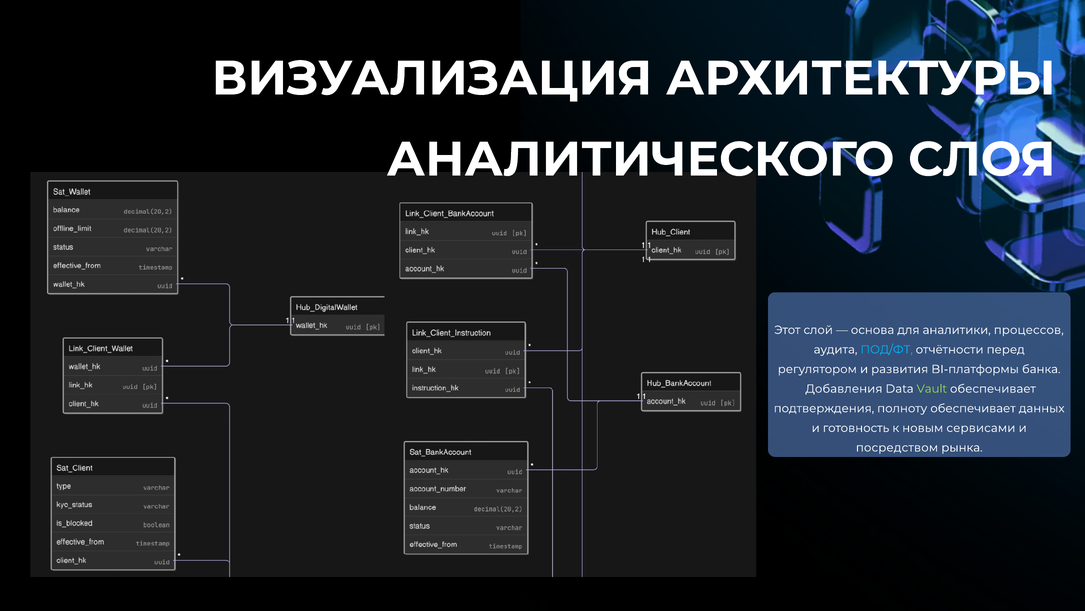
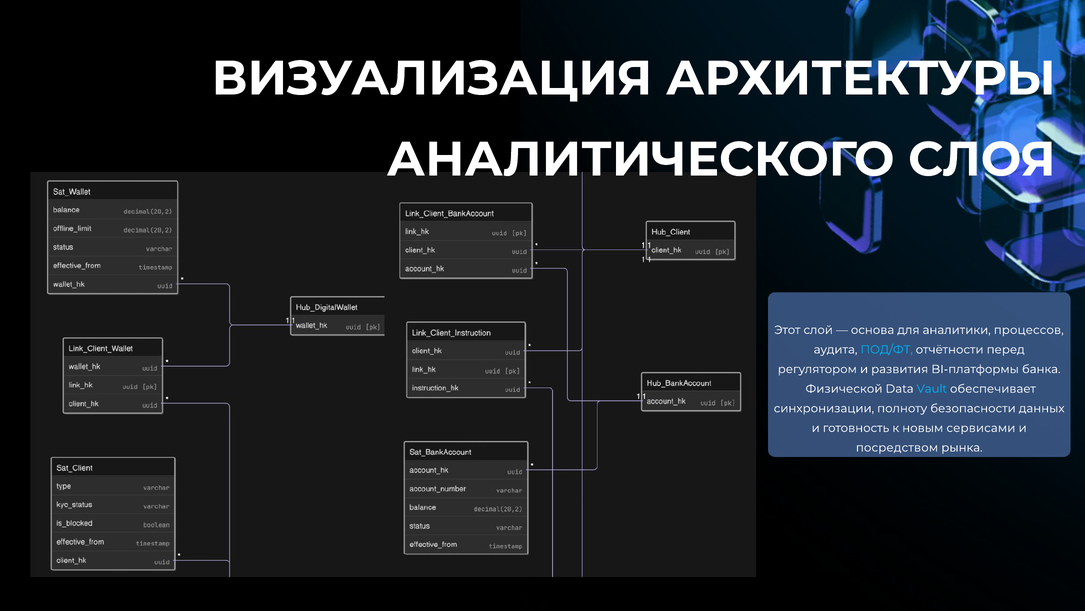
Добавления: Добавления -> Физической
Vault colour: light green -> light blue
подтверждения: подтверждения -> синхронизации
полноту обеспечивает: обеспечивает -> безопасности
